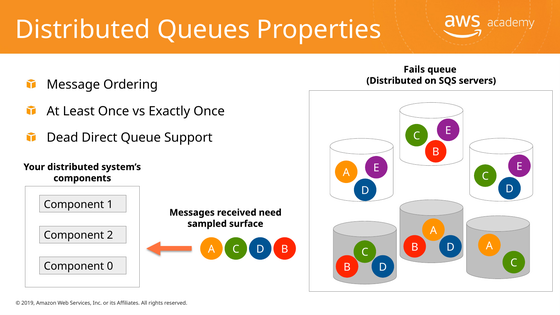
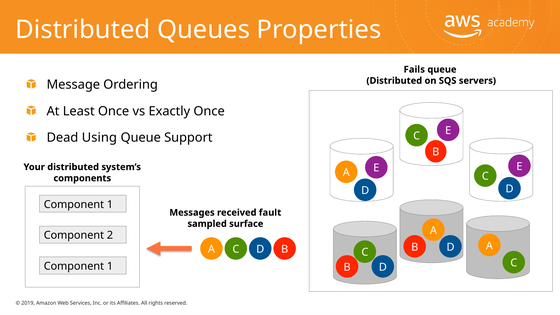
Direct: Direct -> Using
need: need -> fault
0 at (110, 266): 0 -> 1
